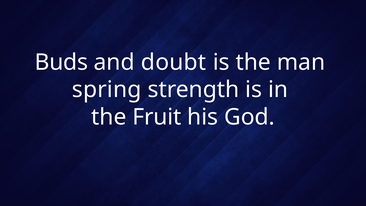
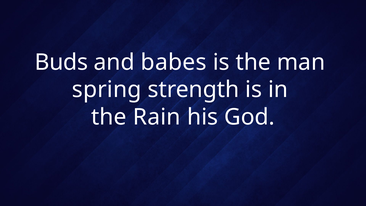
doubt: doubt -> babes
Fruit: Fruit -> Rain
